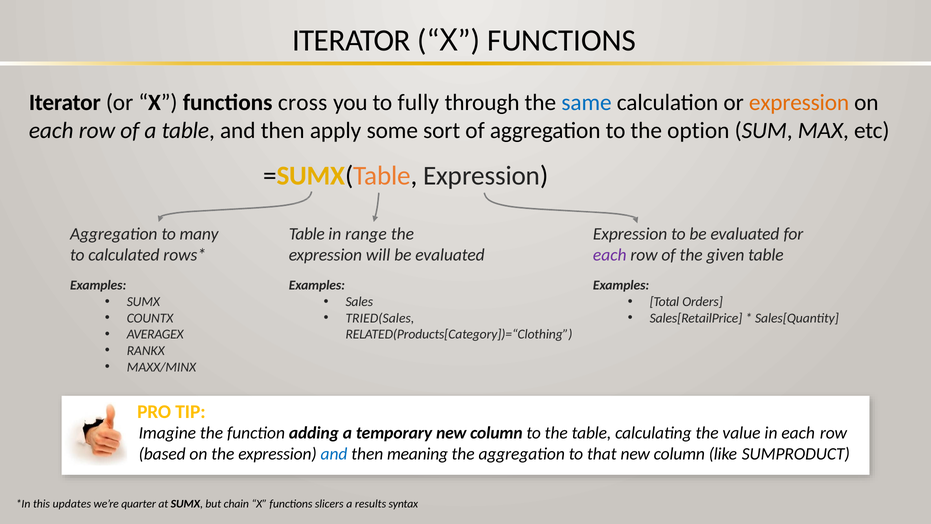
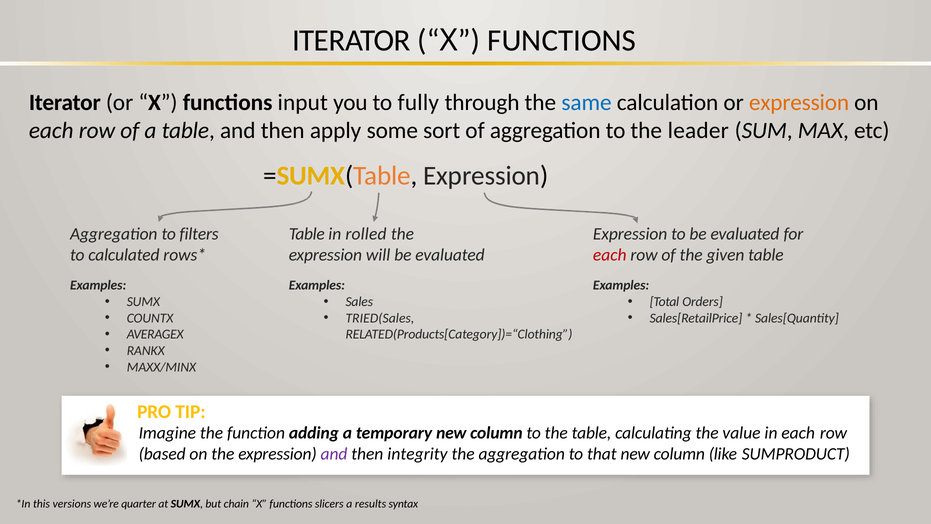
cross: cross -> input
option: option -> leader
many: many -> filters
range: range -> rolled
each at (610, 255) colour: purple -> red
and at (334, 454) colour: blue -> purple
meaning: meaning -> integrity
updates: updates -> versions
